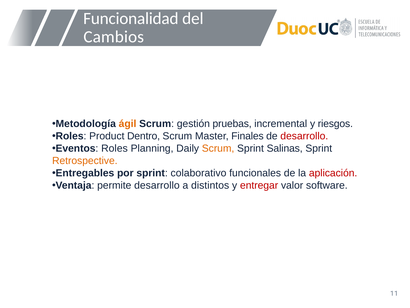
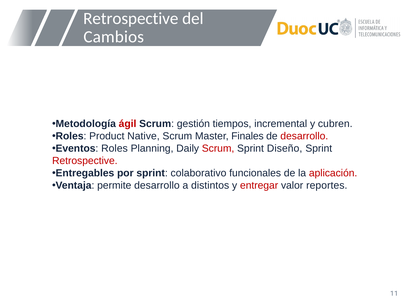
Funcionalidad at (131, 18): Funcionalidad -> Retrospective
ágil colour: orange -> red
pruebas: pruebas -> tiempos
riesgos: riesgos -> cubren
Dentro: Dentro -> Native
Scrum at (218, 148) colour: orange -> red
Salinas: Salinas -> Diseño
Retrospective at (85, 161) colour: orange -> red
software: software -> reportes
